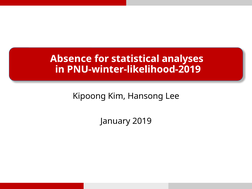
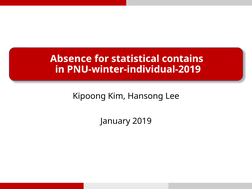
analyses: analyses -> contains
PNU-winter-likelihood-2019: PNU-winter-likelihood-2019 -> PNU-winter-individual-2019
